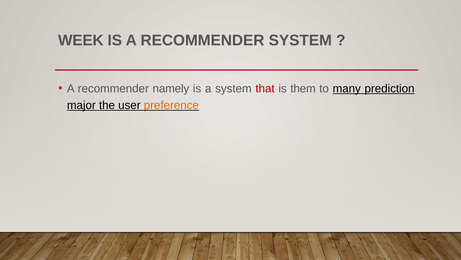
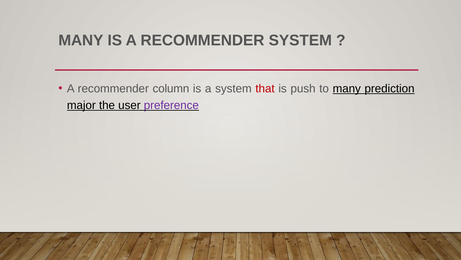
WEEK at (81, 40): WEEK -> MANY
namely: namely -> column
them: them -> push
preference colour: orange -> purple
